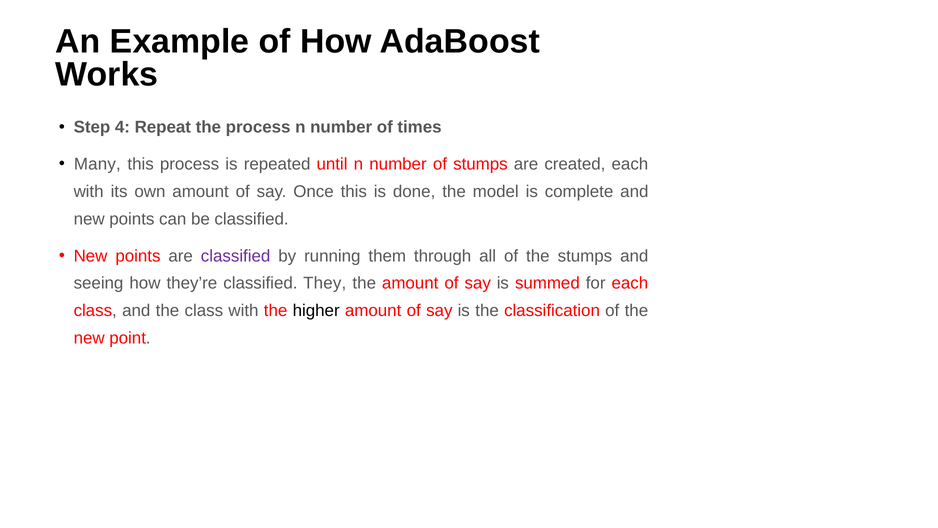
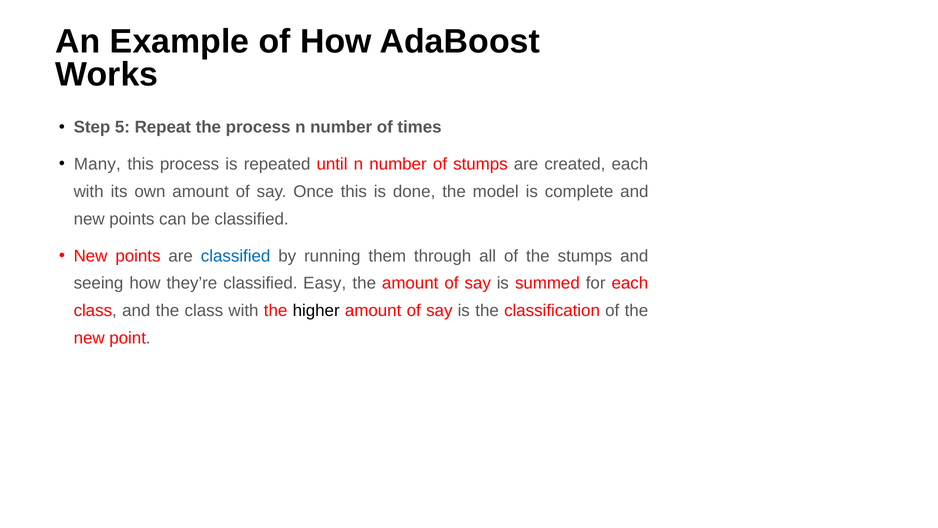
4: 4 -> 5
classified at (236, 256) colour: purple -> blue
They: They -> Easy
